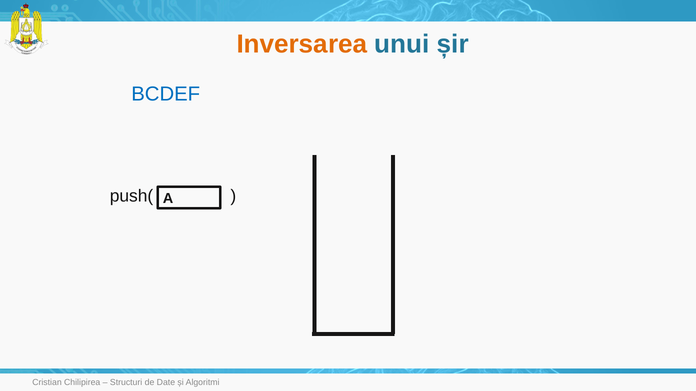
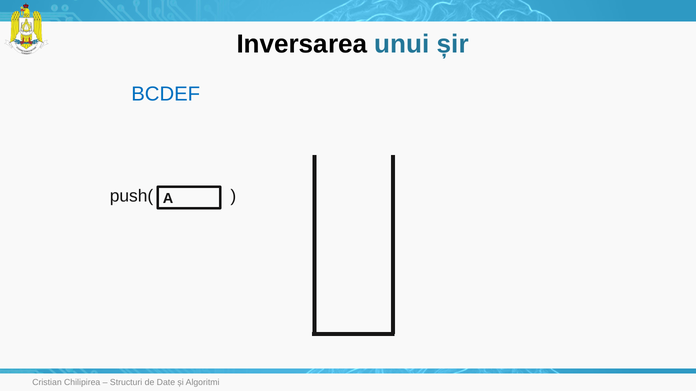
Inversarea colour: orange -> black
